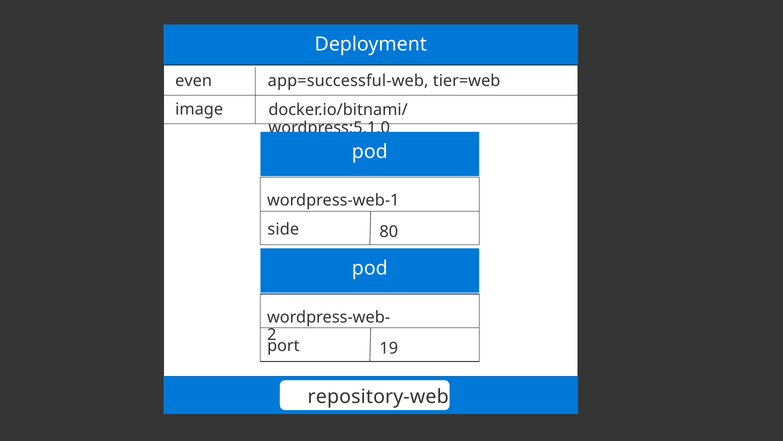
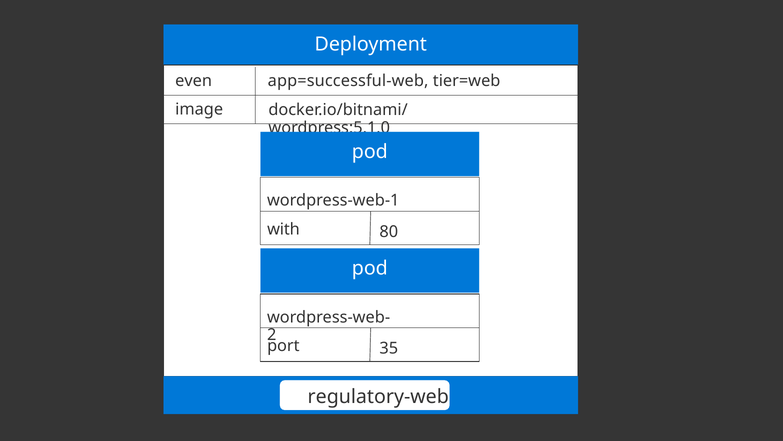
side: side -> with
19: 19 -> 35
repository-web: repository-web -> regulatory-web
